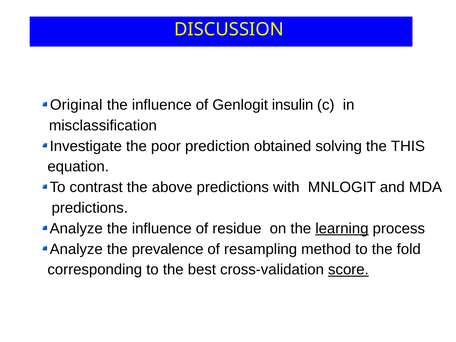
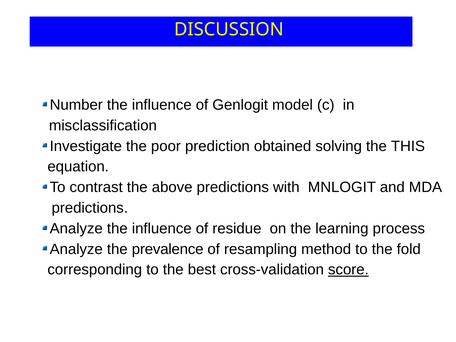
Original: Original -> Number
insulin: insulin -> model
learning underline: present -> none
